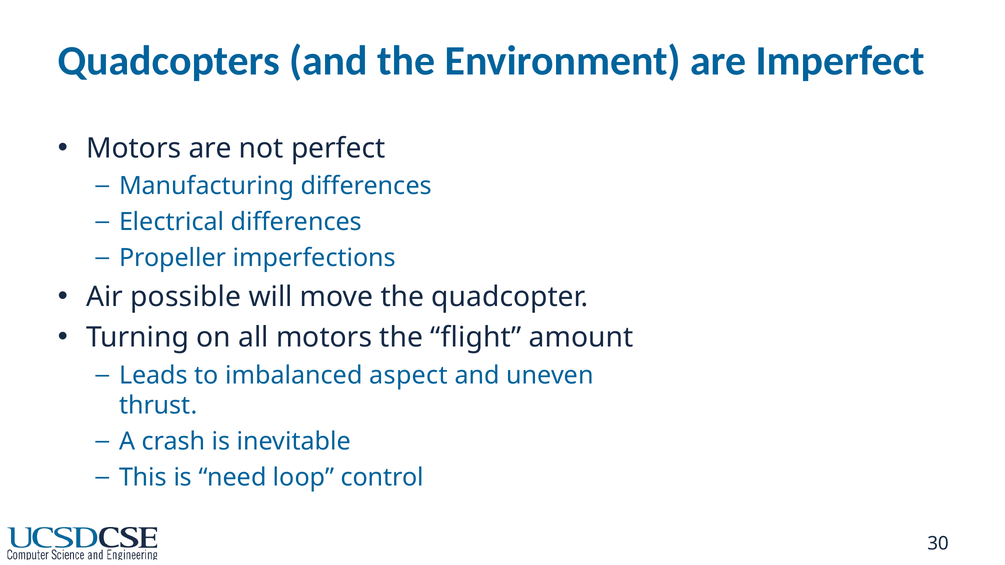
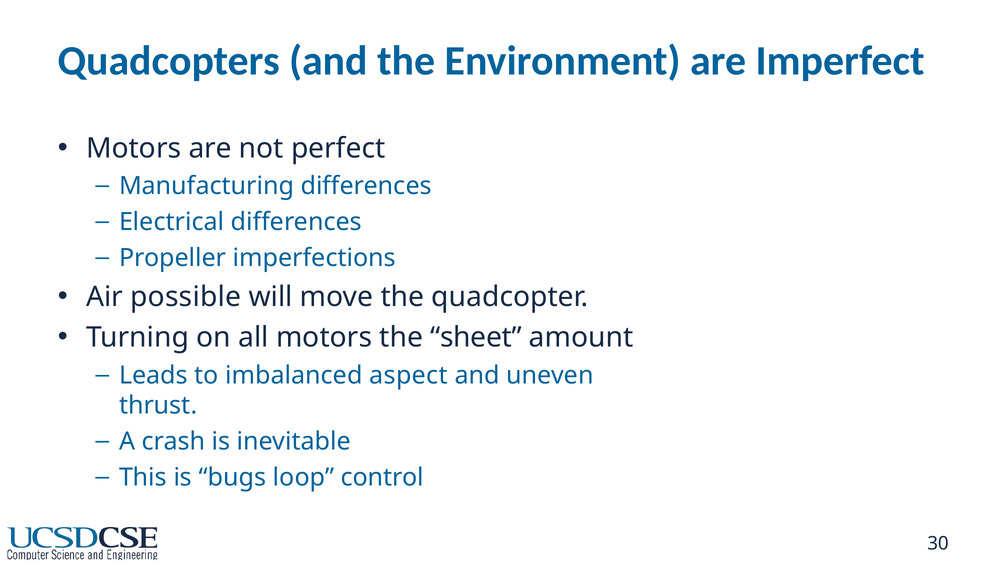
flight: flight -> sheet
need: need -> bugs
